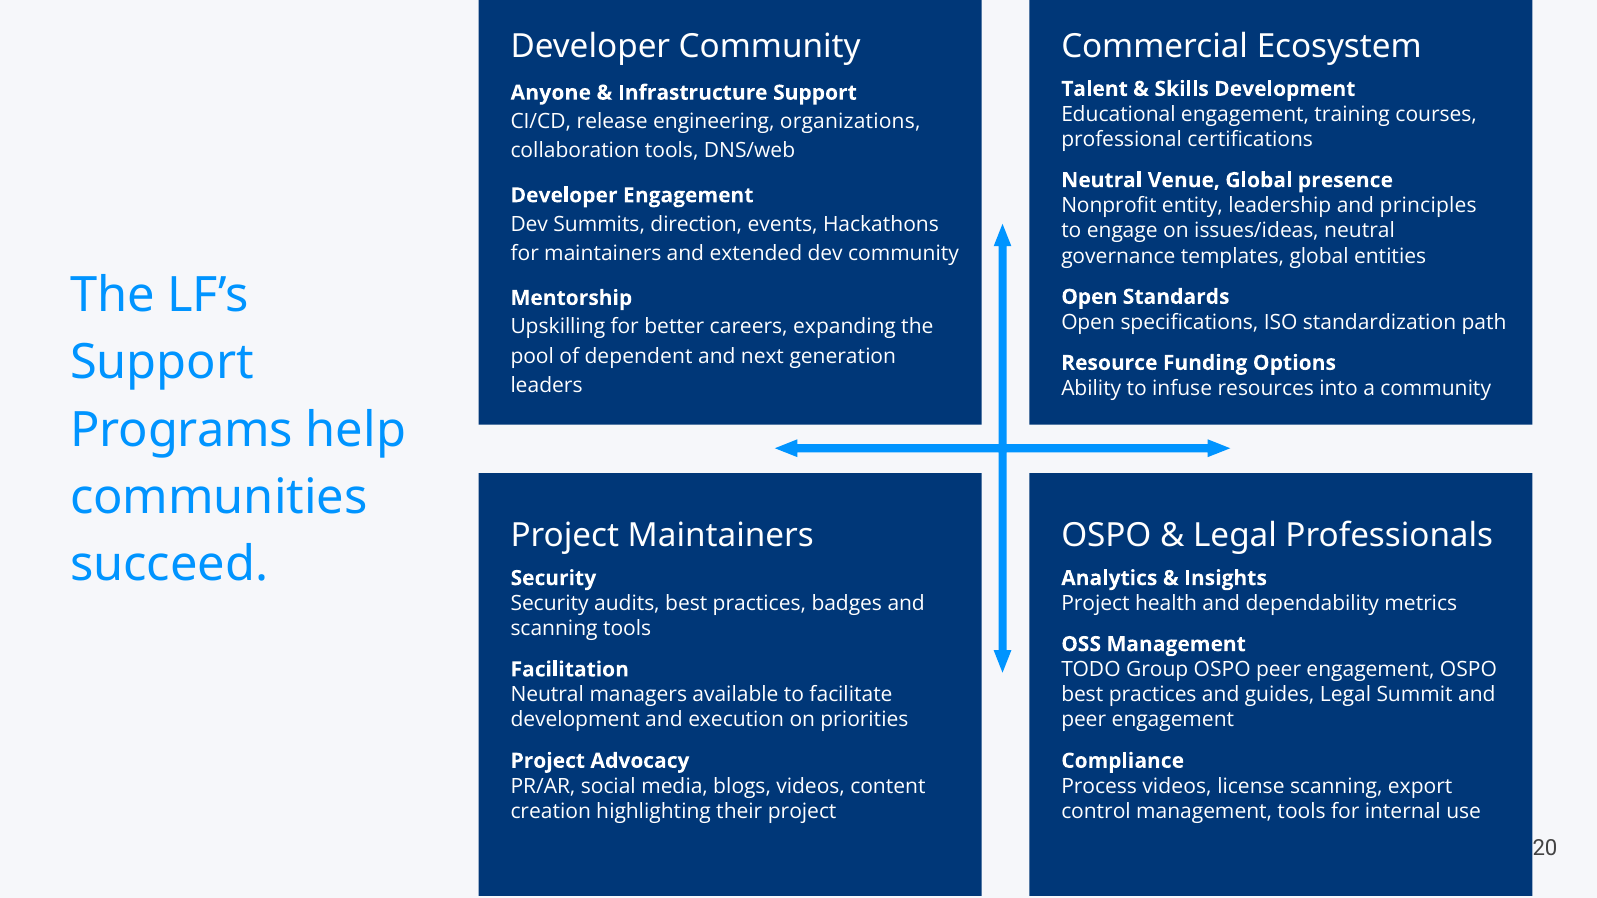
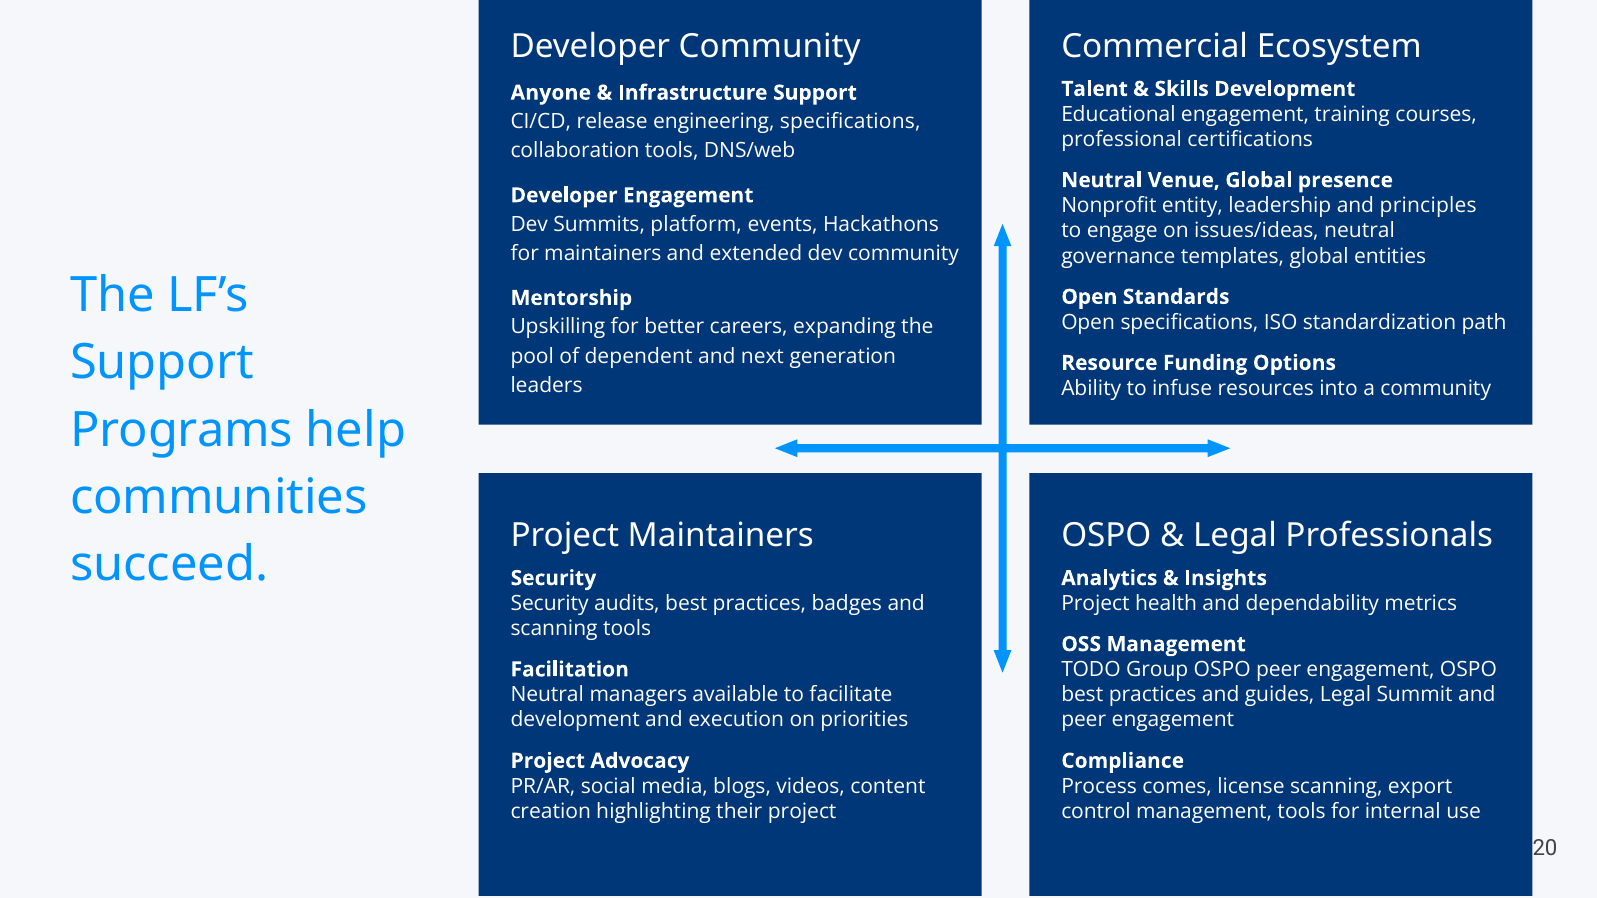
engineering organizations: organizations -> specifications
direction: direction -> platform
Process videos: videos -> comes
